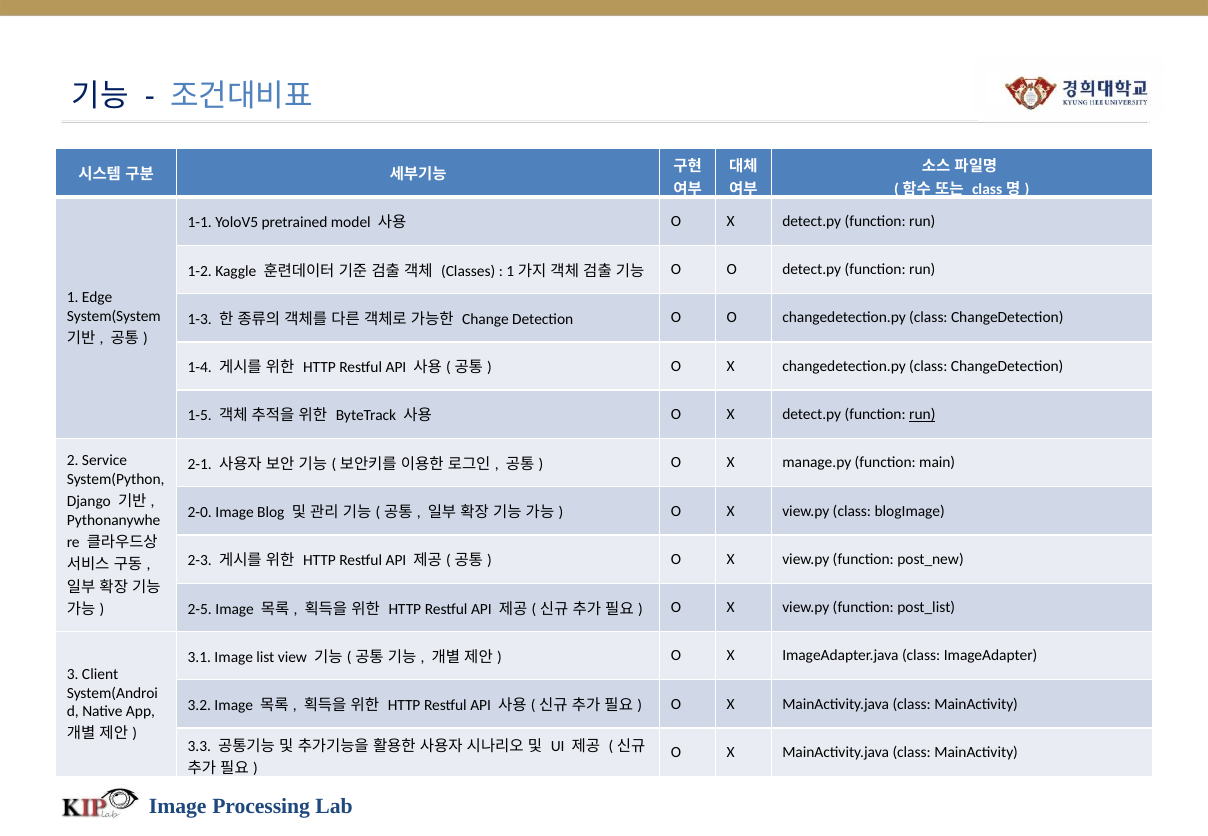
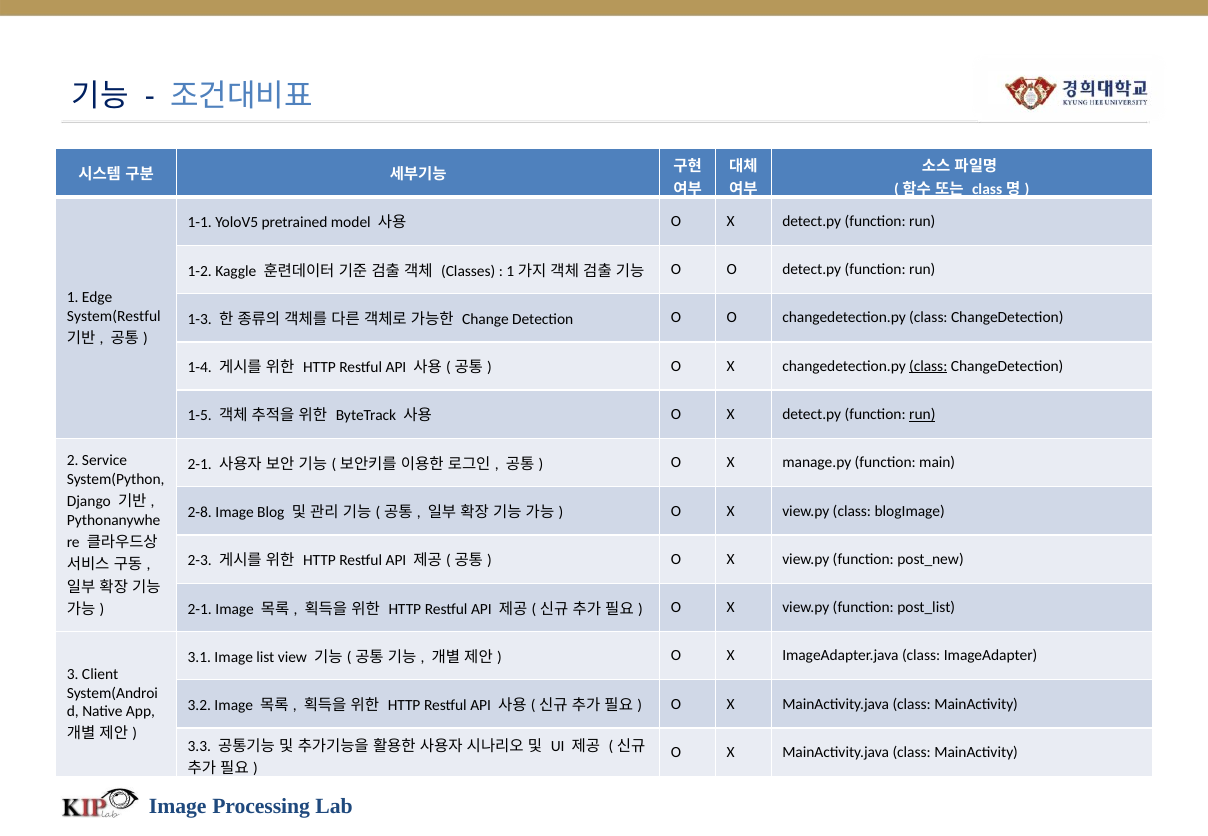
System(System: System(System -> System(Restful
class at (928, 366) underline: none -> present
2-0: 2-0 -> 2-8
2-5 at (200, 609): 2-5 -> 2-1
